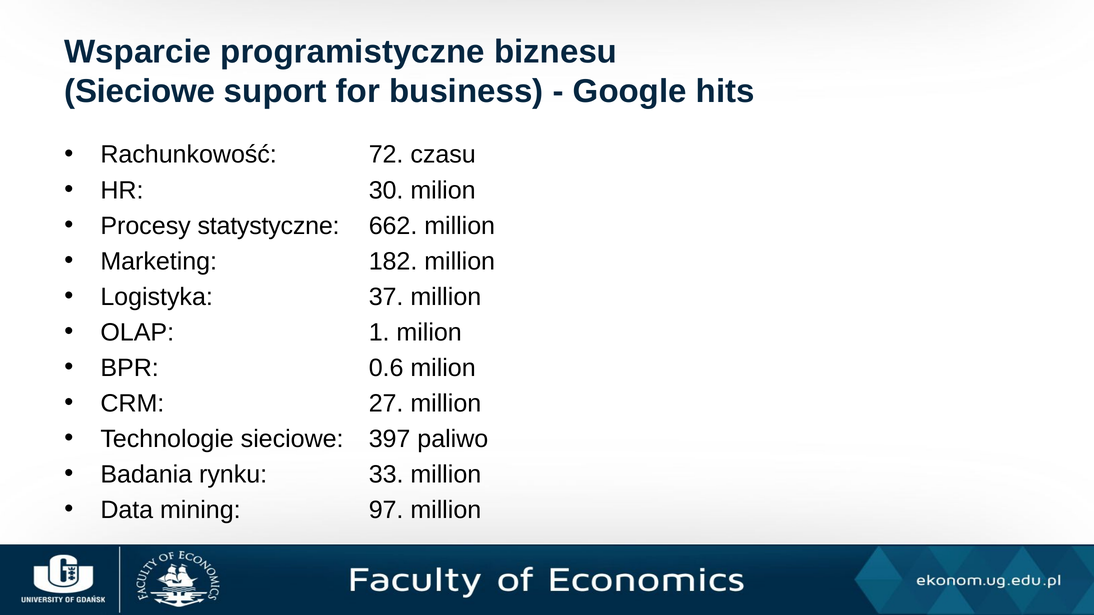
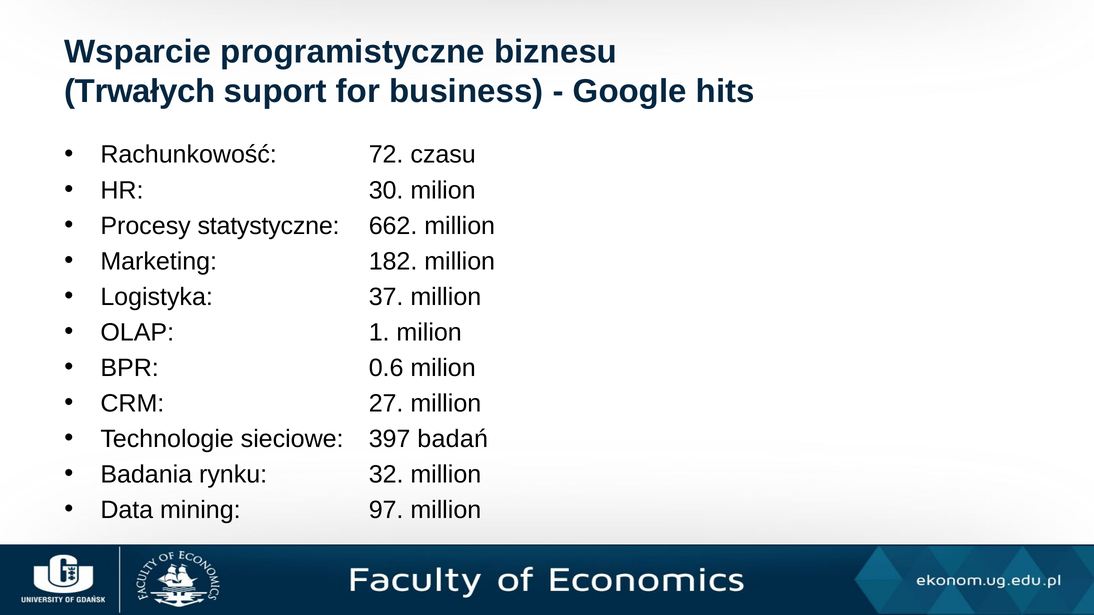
Sieciowe at (140, 91): Sieciowe -> Trwałych
paliwo: paliwo -> badań
33: 33 -> 32
